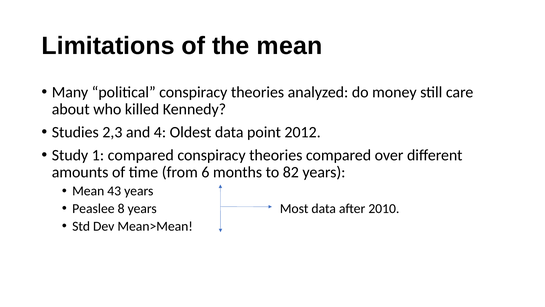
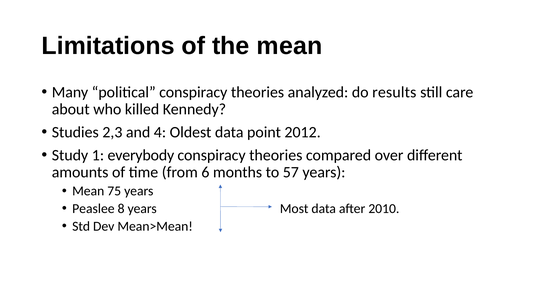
money: money -> results
1 compared: compared -> everybody
82: 82 -> 57
43: 43 -> 75
